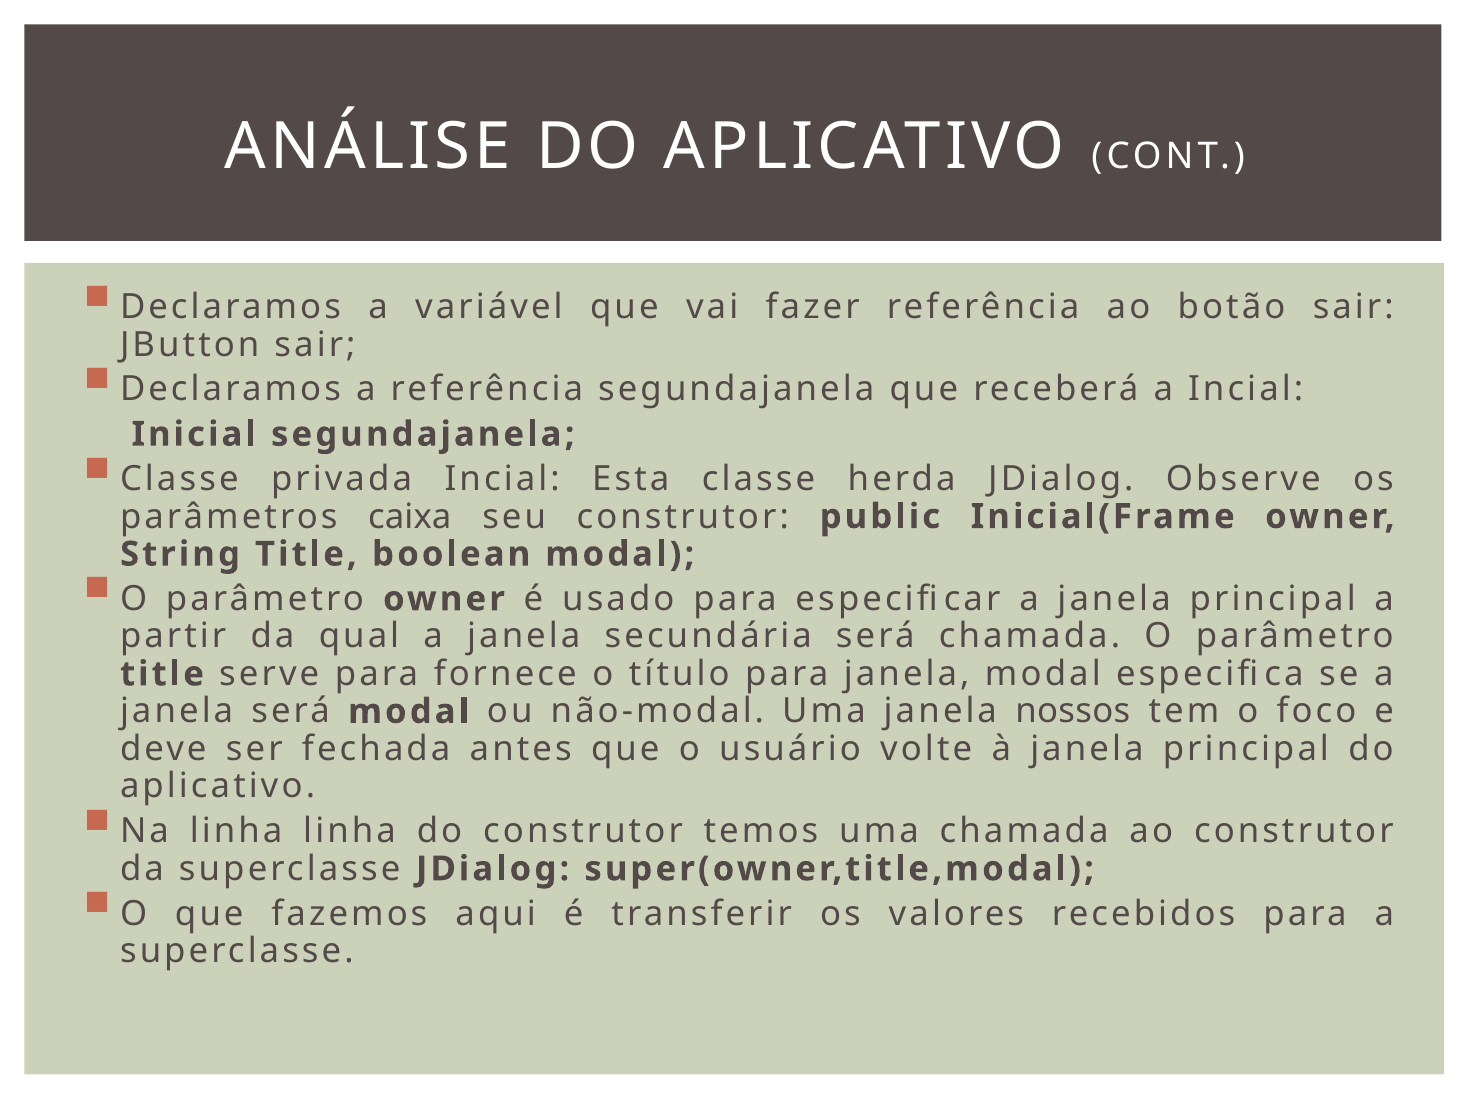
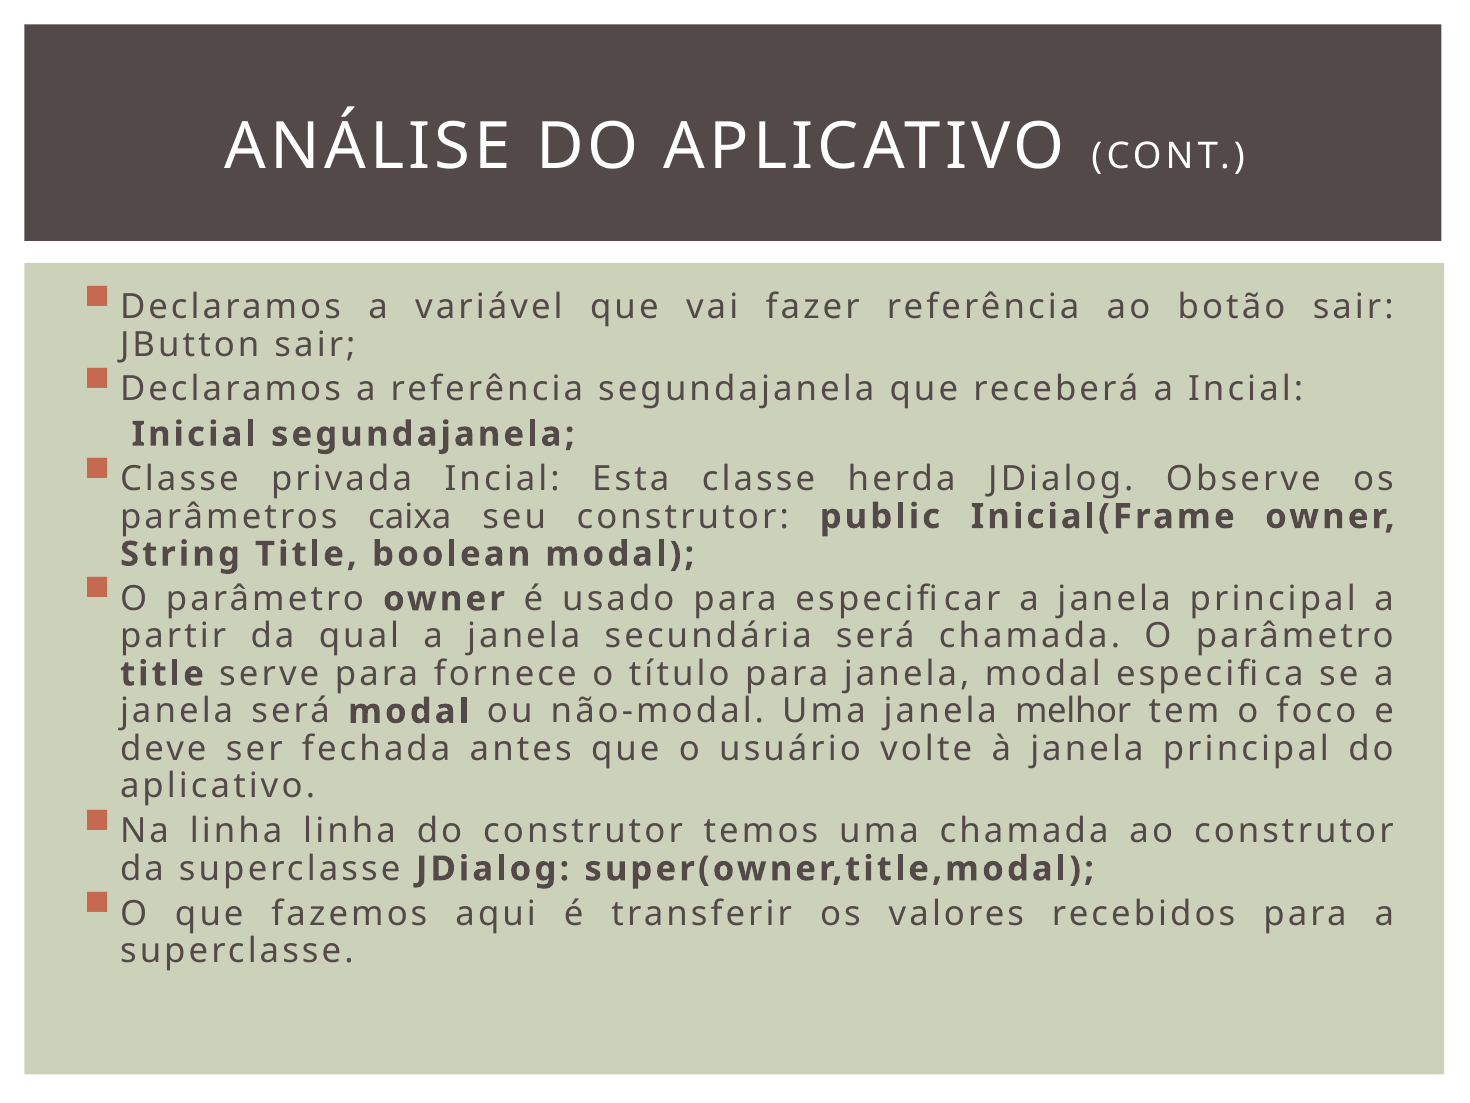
nossos: nossos -> melhor
